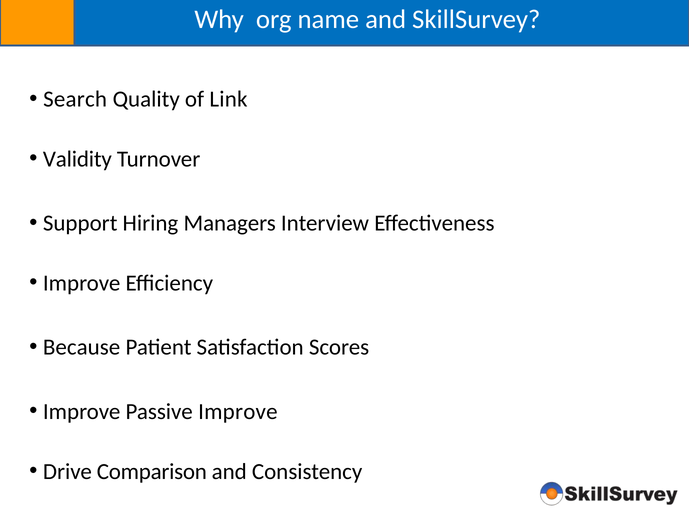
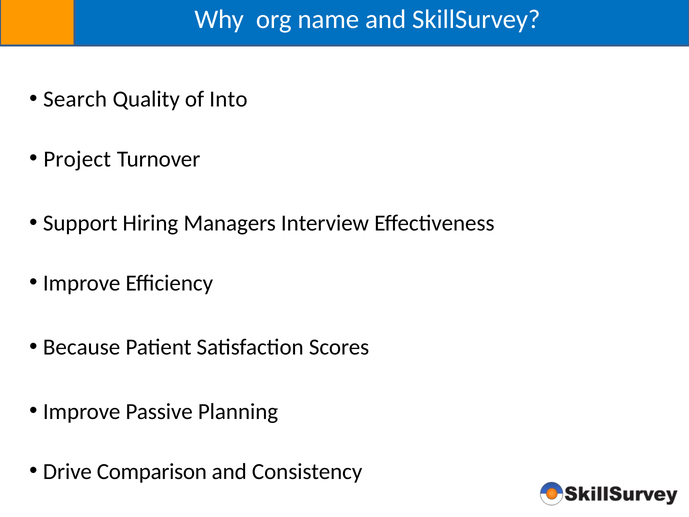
Link: Link -> Into
Validity: Validity -> Project
Passive Improve: Improve -> Planning
